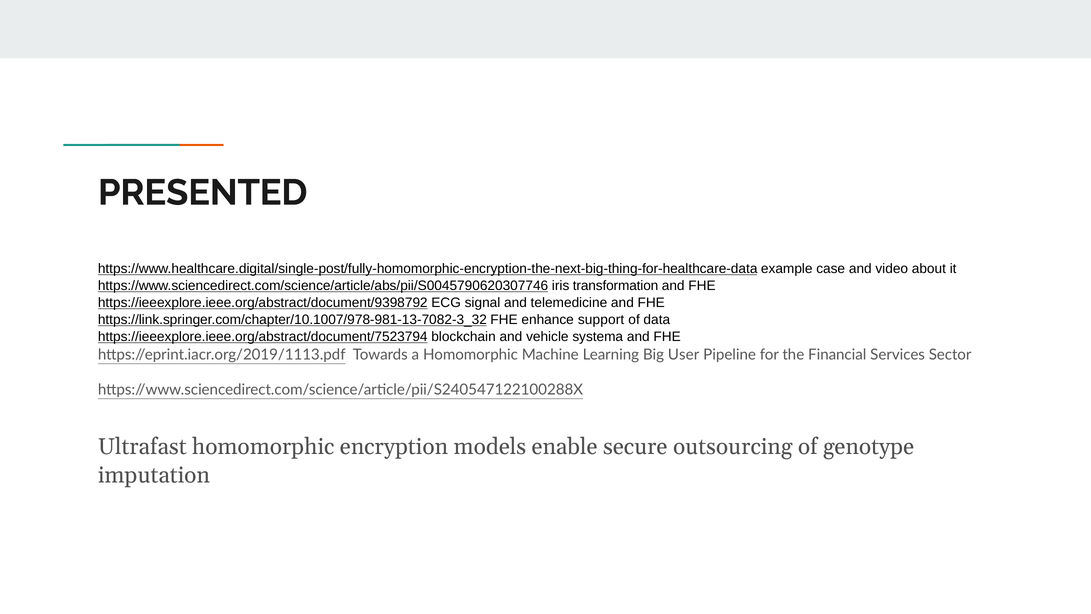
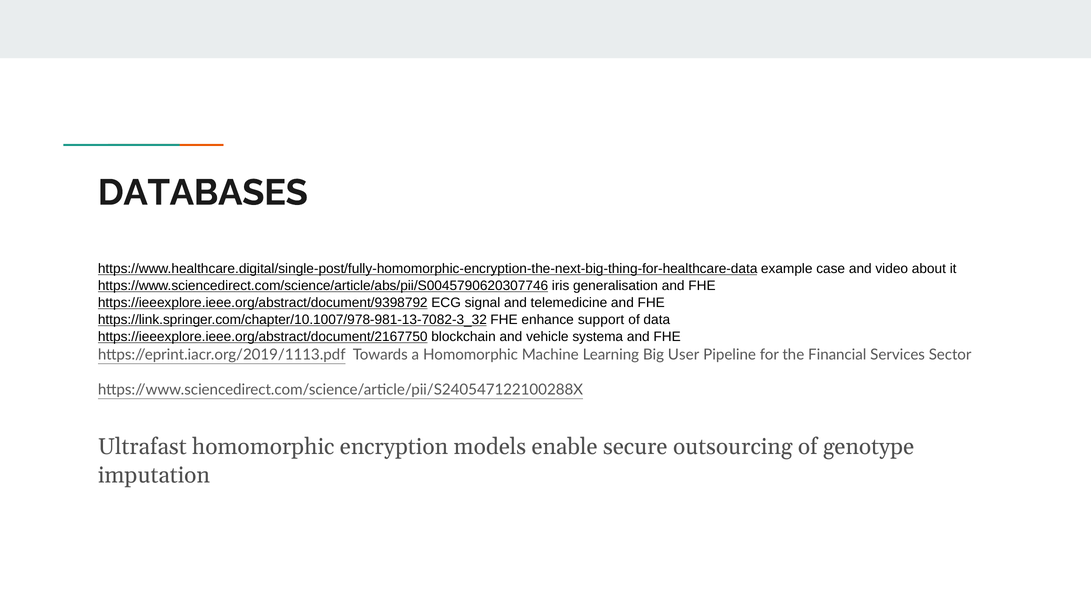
PRESENTED: PRESENTED -> DATABASES
transformation: transformation -> generalisation
https://ieeexplore.ieee.org/abstract/document/7523794: https://ieeexplore.ieee.org/abstract/document/7523794 -> https://ieeexplore.ieee.org/abstract/document/2167750
